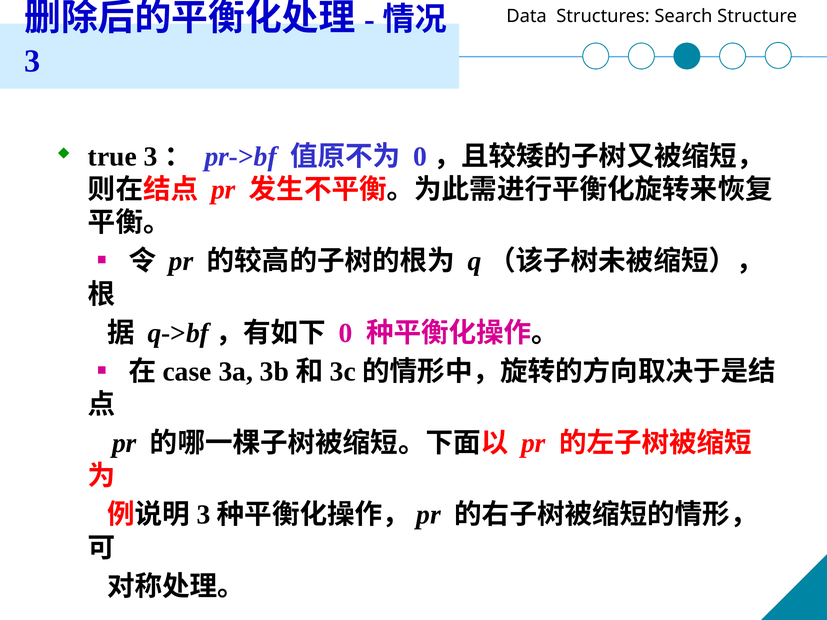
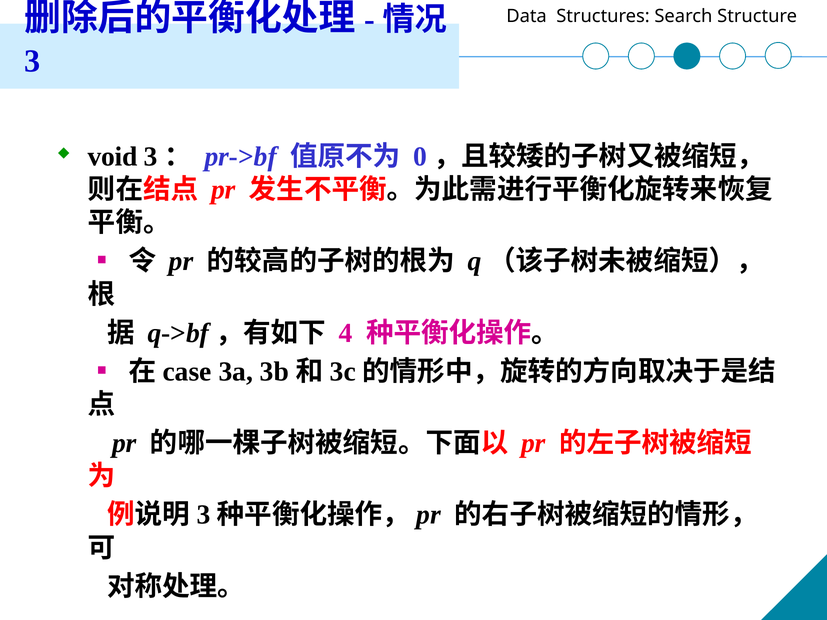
true: true -> void
0: 0 -> 4
